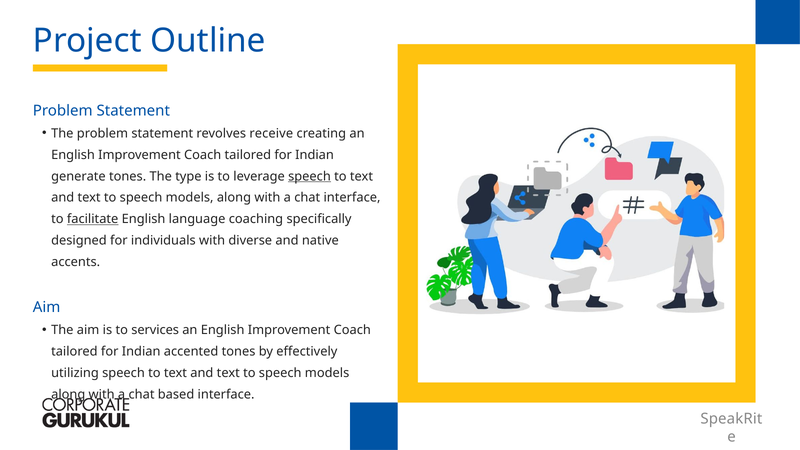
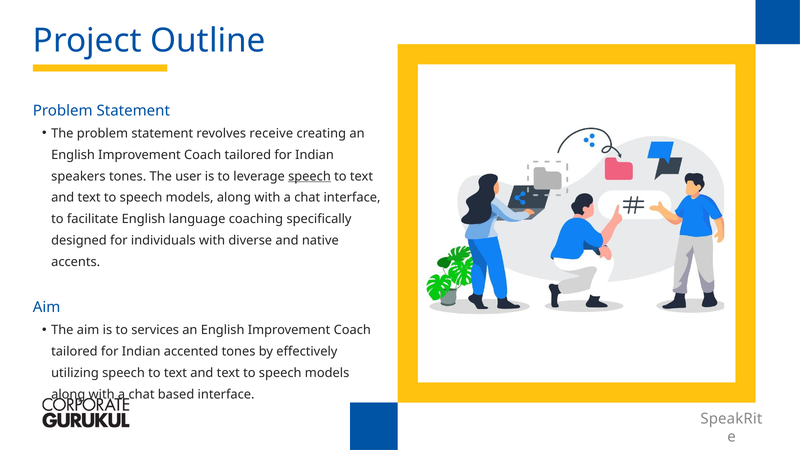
generate: generate -> speakers
type: type -> user
facilitate underline: present -> none
